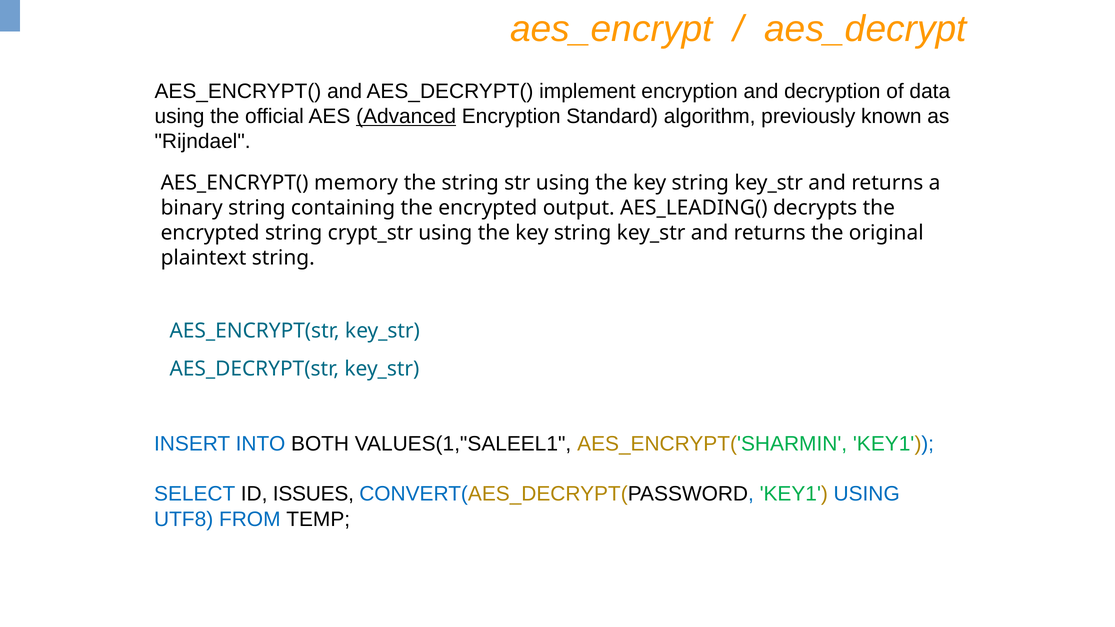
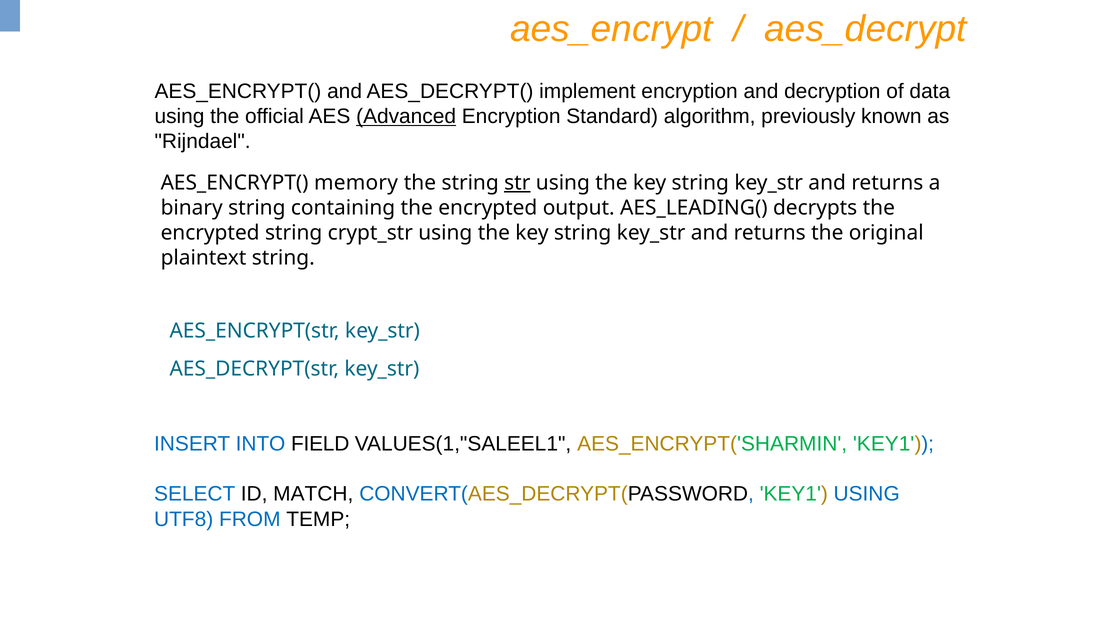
str underline: none -> present
BOTH: BOTH -> FIELD
ISSUES: ISSUES -> MATCH
